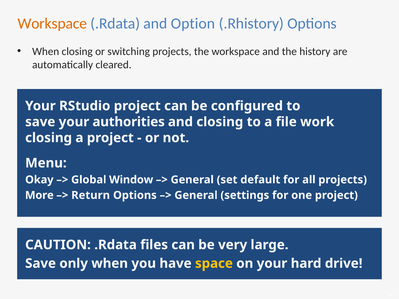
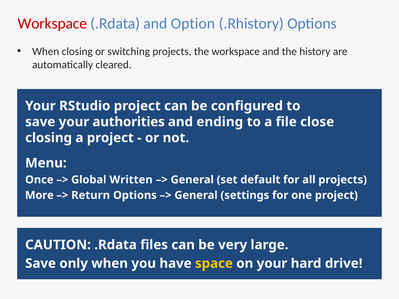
Workspace at (52, 23) colour: orange -> red
and closing: closing -> ending
work: work -> close
Okay: Okay -> Once
Window: Window -> Written
